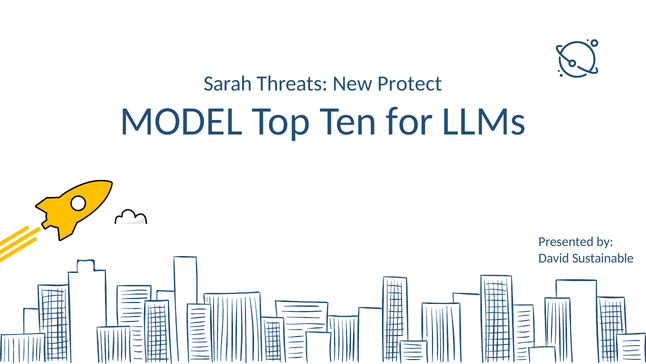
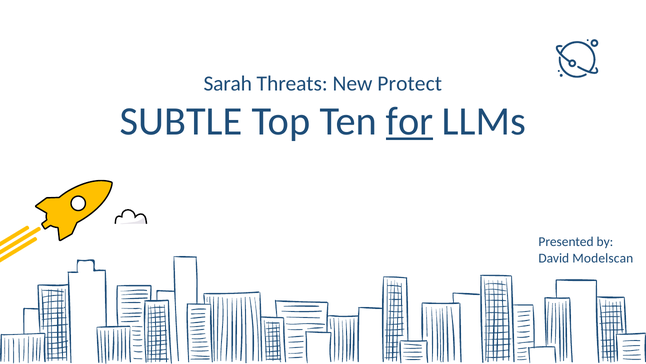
MODEL: MODEL -> SUBTLE
for underline: none -> present
Sustainable: Sustainable -> Modelscan
